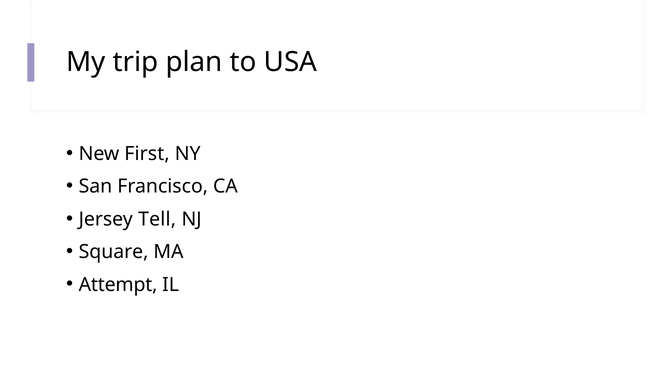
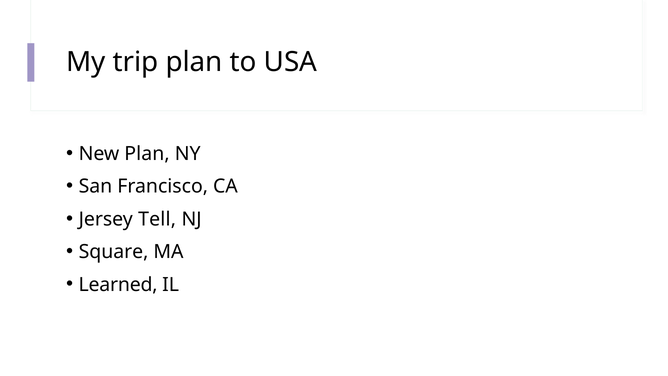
New First: First -> Plan
Attempt: Attempt -> Learned
